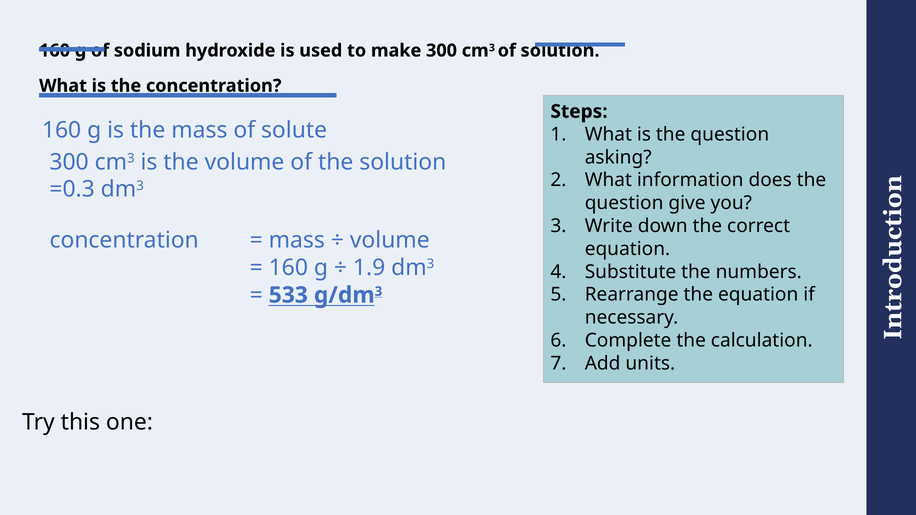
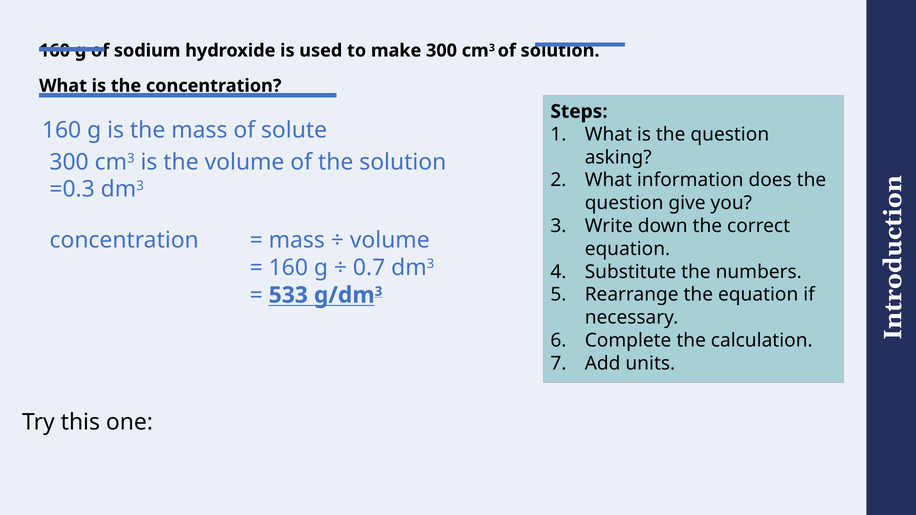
1.9: 1.9 -> 0.7
